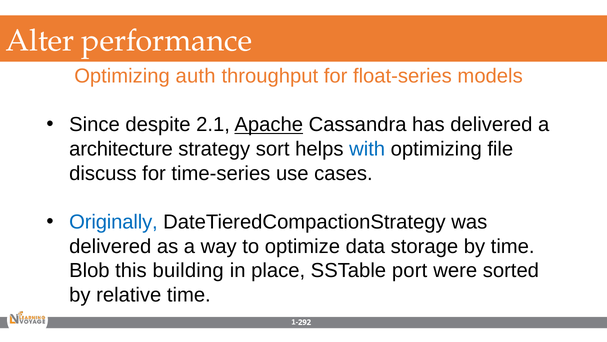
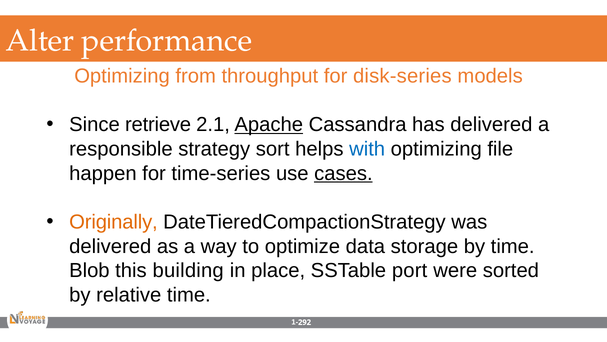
auth: auth -> from
float-series: float-series -> disk-series
despite: despite -> retrieve
architecture: architecture -> responsible
discuss: discuss -> happen
cases underline: none -> present
Originally colour: blue -> orange
